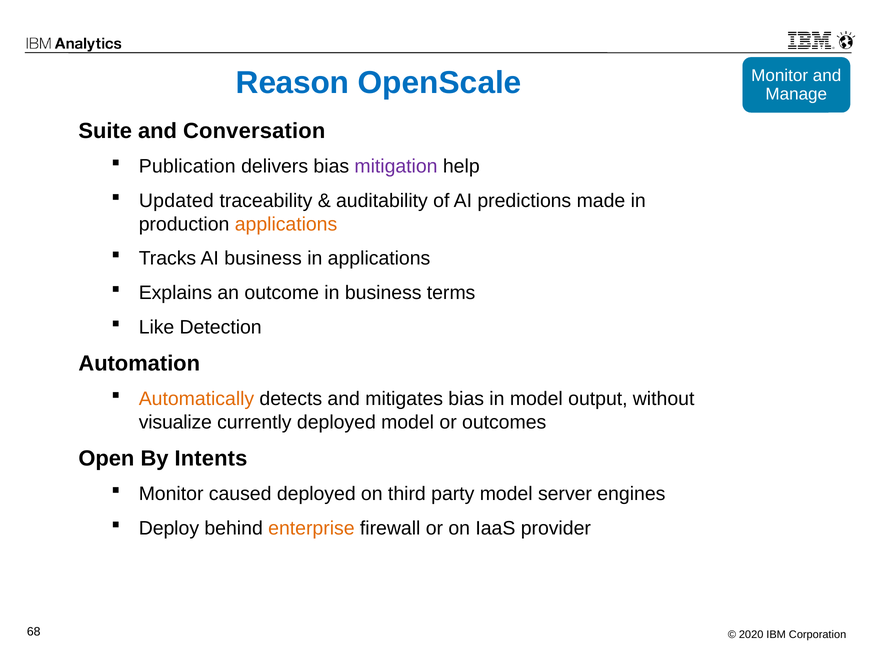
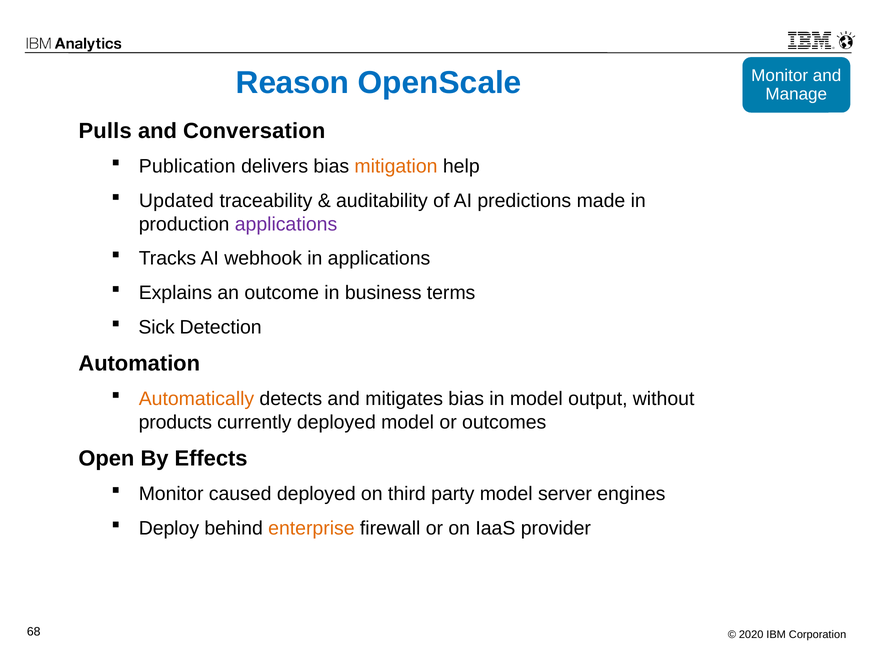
Suite: Suite -> Pulls
mitigation colour: purple -> orange
applications at (286, 224) colour: orange -> purple
AI business: business -> webhook
Like: Like -> Sick
visualize: visualize -> products
Intents: Intents -> Effects
